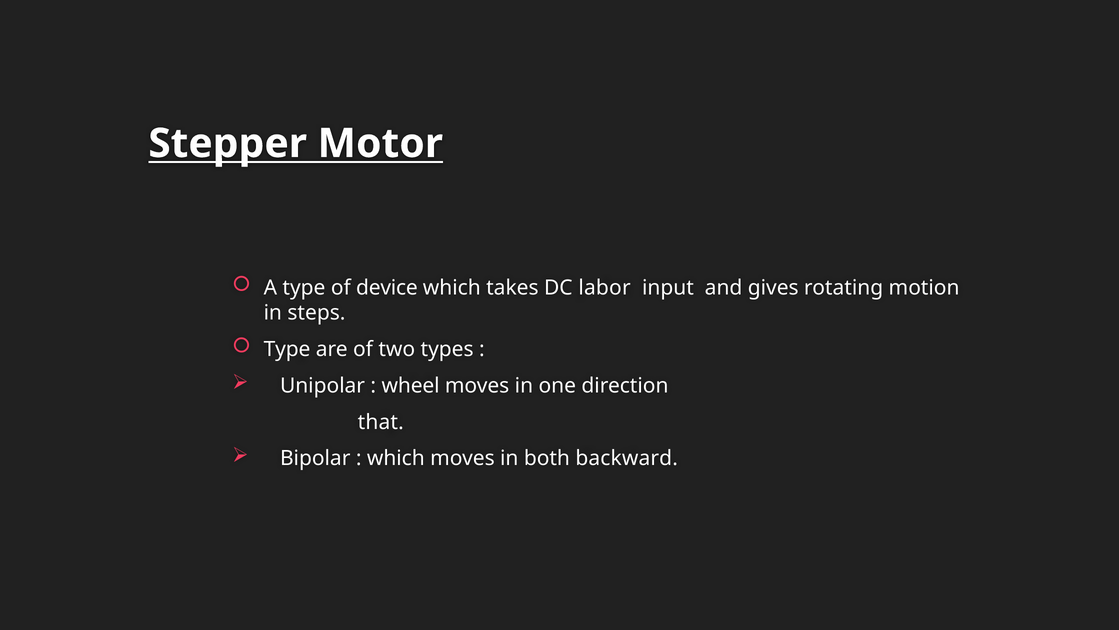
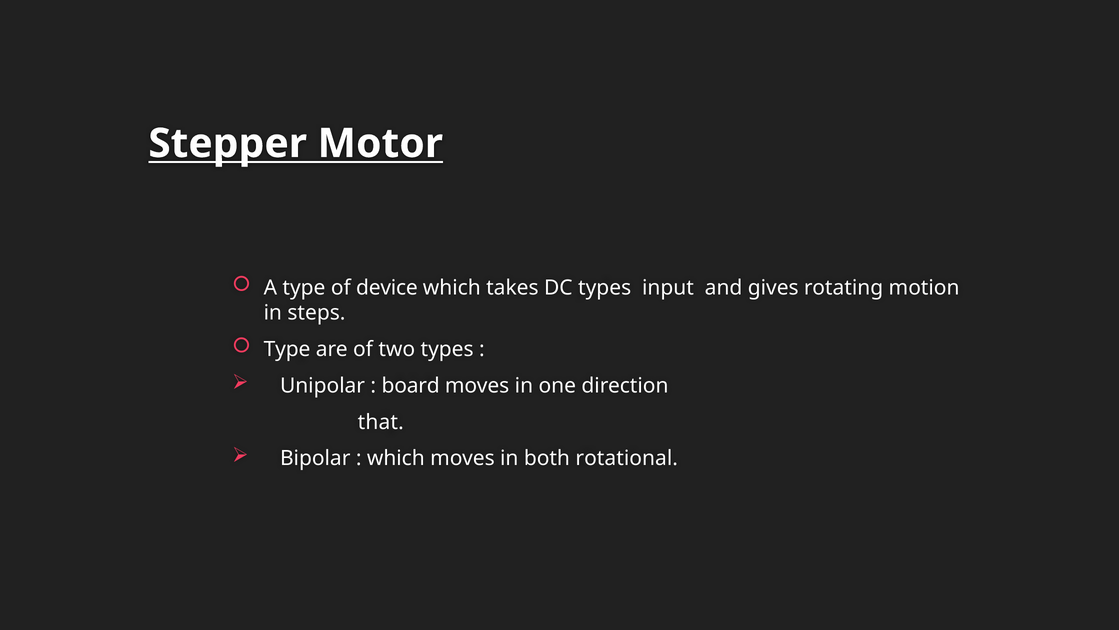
DC labor: labor -> types
wheel: wheel -> board
backward: backward -> rotational
